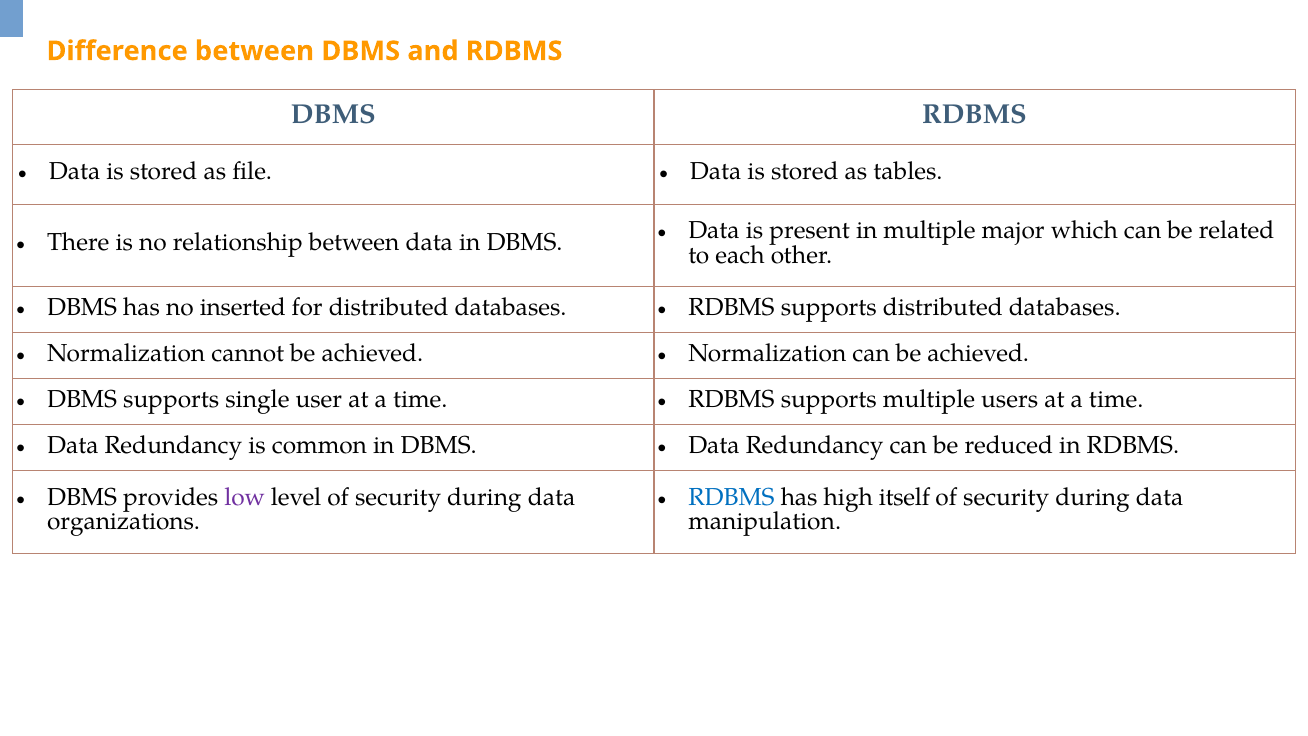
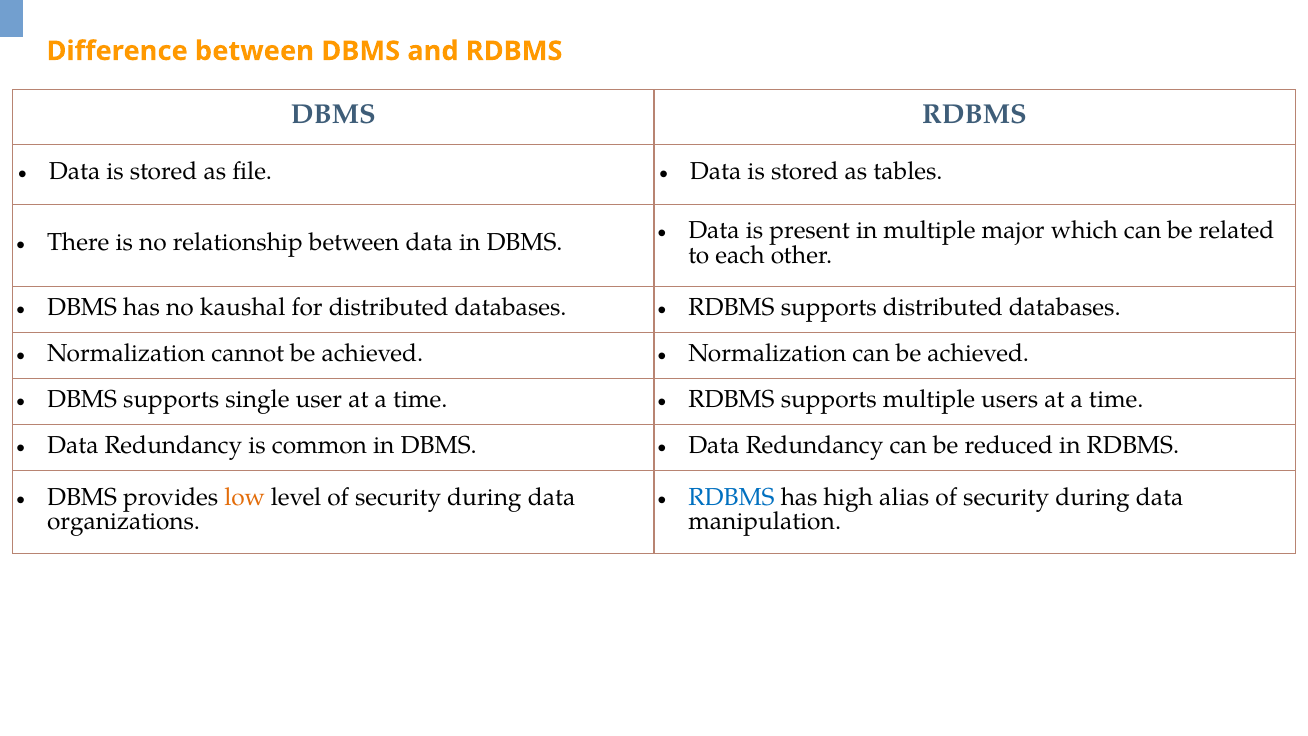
inserted: inserted -> kaushal
low colour: purple -> orange
itself: itself -> alias
